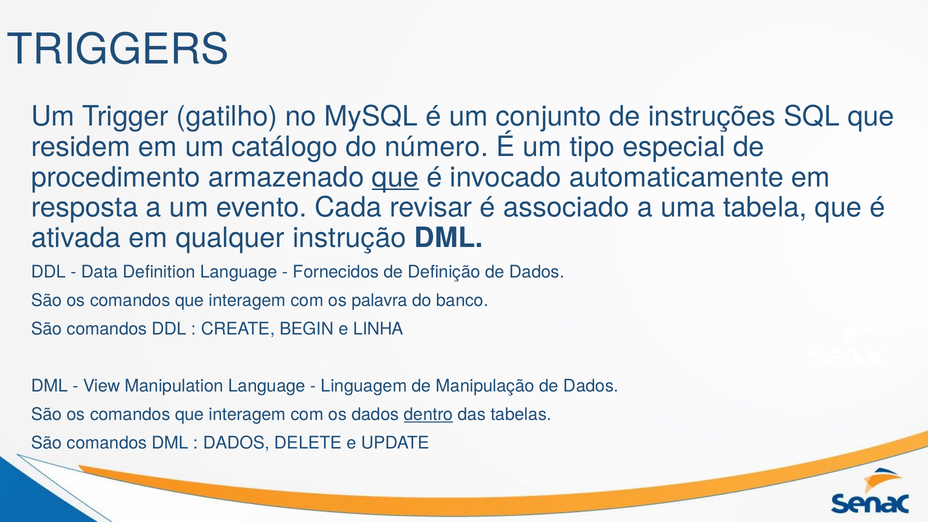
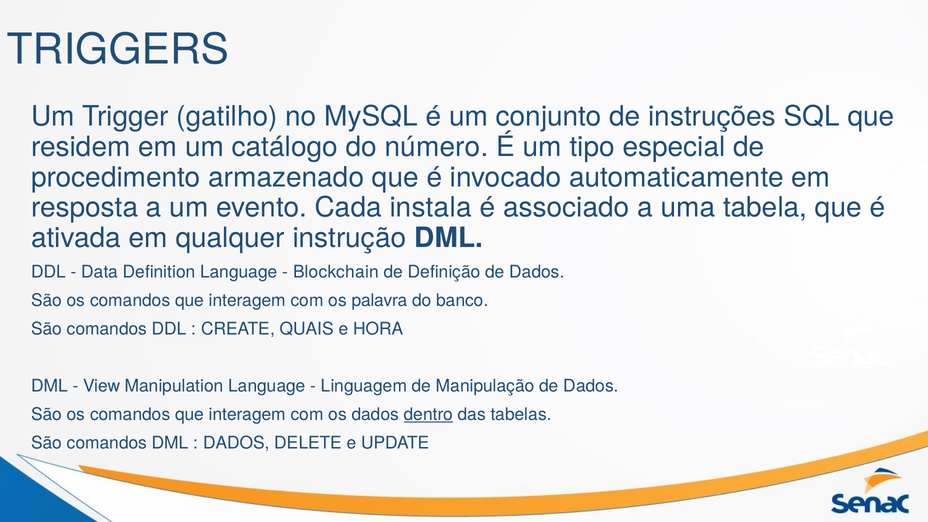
que at (395, 177) underline: present -> none
revisar: revisar -> instala
Fornecidos: Fornecidos -> Blockchain
BEGIN: BEGIN -> QUAIS
LINHA: LINHA -> HORA
